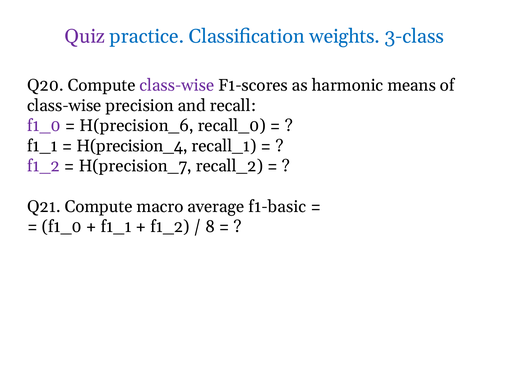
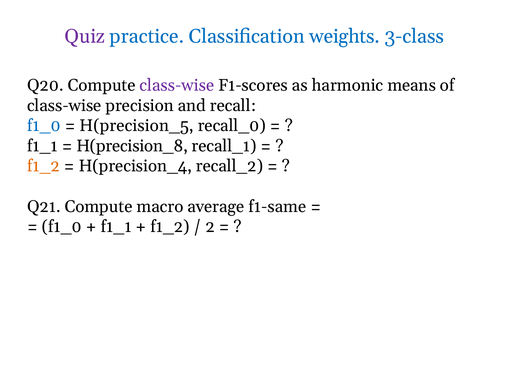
f1_0 at (44, 126) colour: purple -> blue
H(precision_6: H(precision_6 -> H(precision_5
H(precision_4: H(precision_4 -> H(precision_8
f1_2 at (43, 166) colour: purple -> orange
H(precision_7: H(precision_7 -> H(precision_4
f1-basic: f1-basic -> f1-same
8: 8 -> 2
